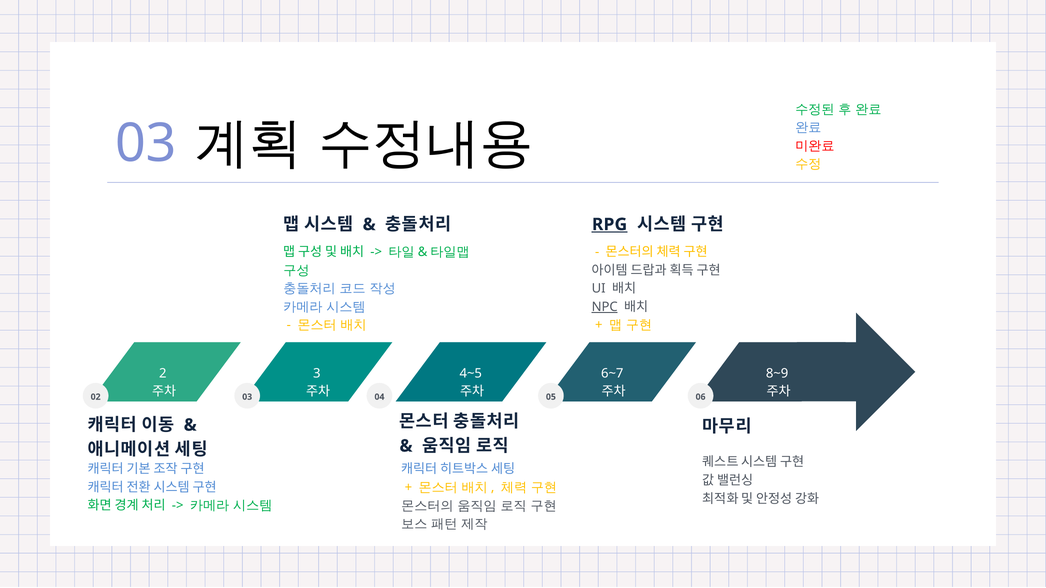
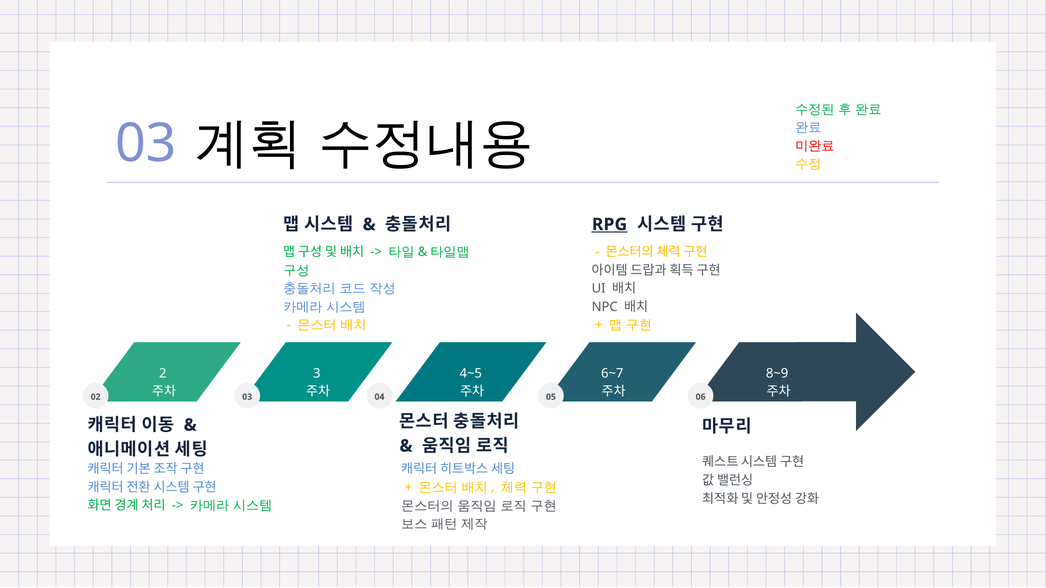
NPC underline: present -> none
